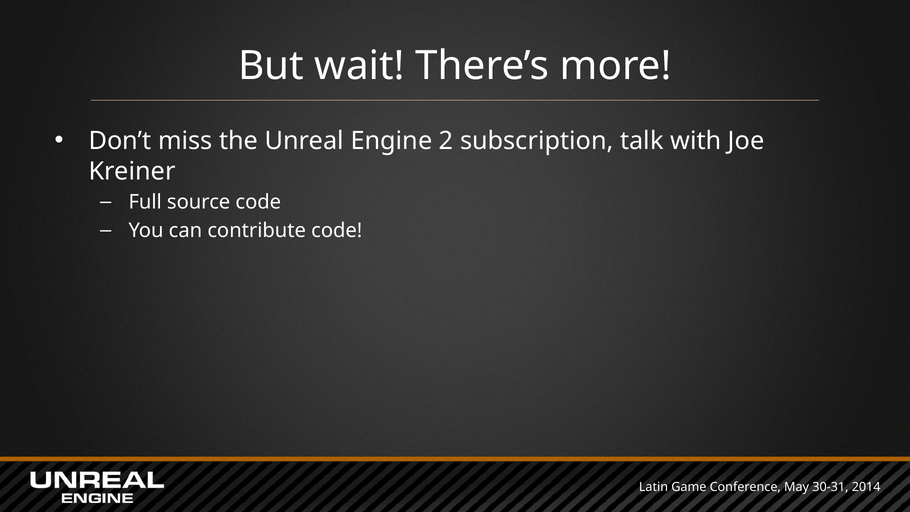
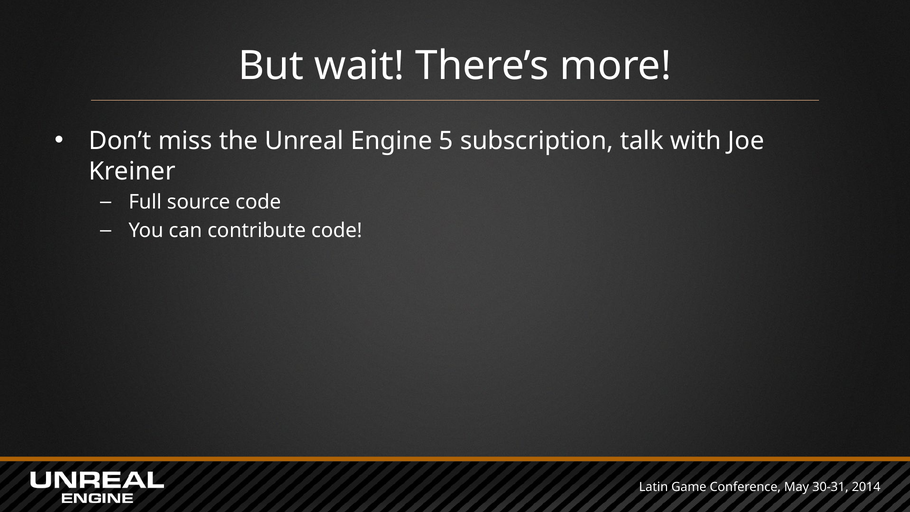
2: 2 -> 5
